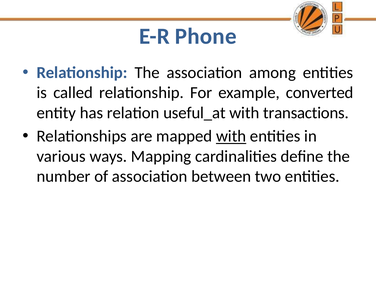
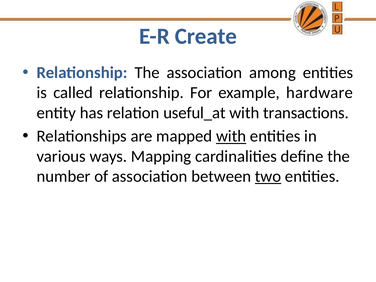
Phone: Phone -> Create
converted: converted -> hardware
two underline: none -> present
